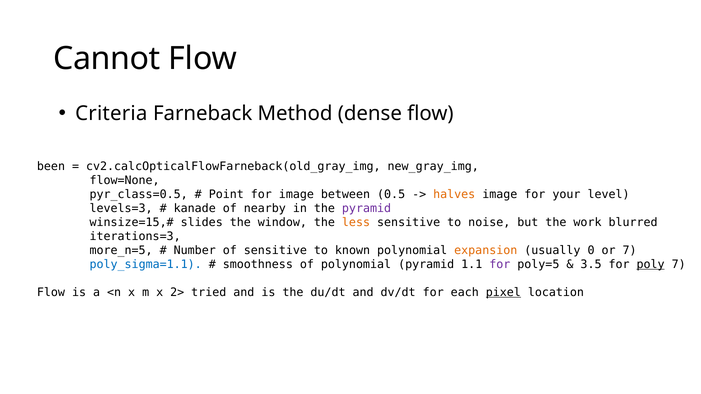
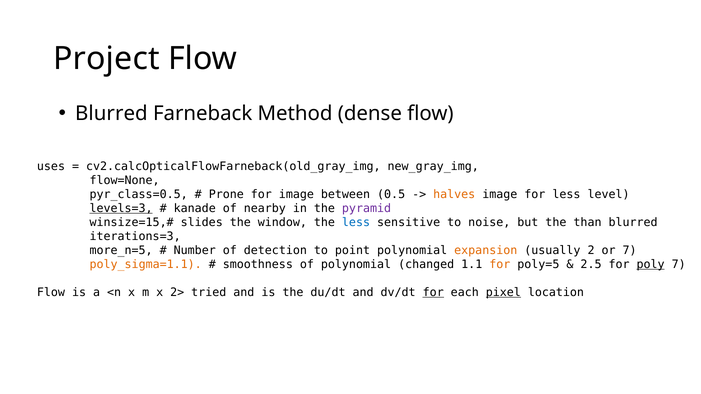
Cannot: Cannot -> Project
Criteria at (111, 113): Criteria -> Blurred
been: been -> uses
Point: Point -> Prone
for your: your -> less
levels=3 underline: none -> present
less at (356, 222) colour: orange -> blue
work: work -> than
of sensitive: sensitive -> detection
known: known -> point
0: 0 -> 2
poly_sigma=1.1 colour: blue -> orange
polynomial pyramid: pyramid -> changed
for at (500, 264) colour: purple -> orange
3.5: 3.5 -> 2.5
for at (433, 293) underline: none -> present
